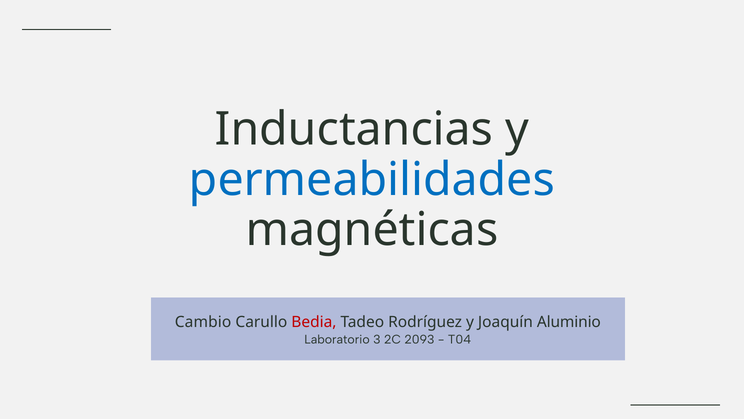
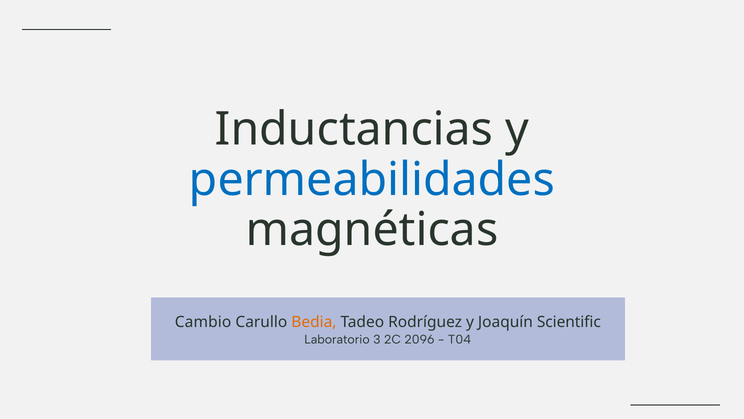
Bedia colour: red -> orange
Aluminio: Aluminio -> Scientific
2093: 2093 -> 2096
